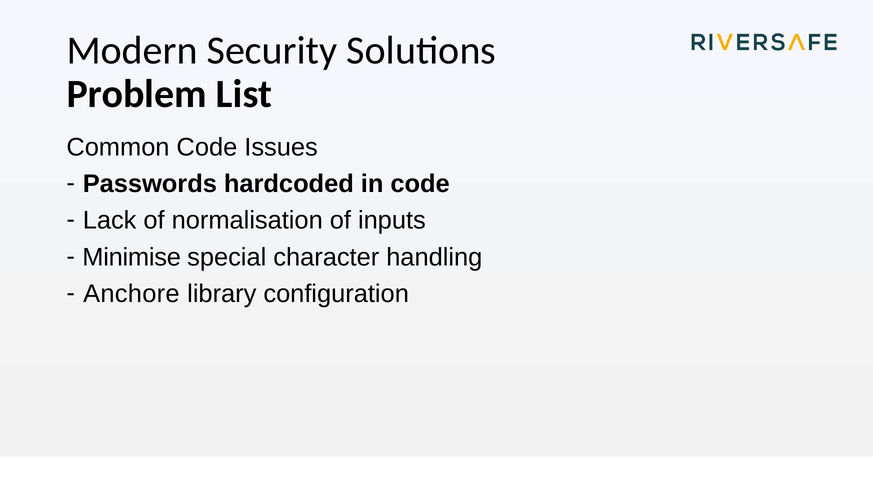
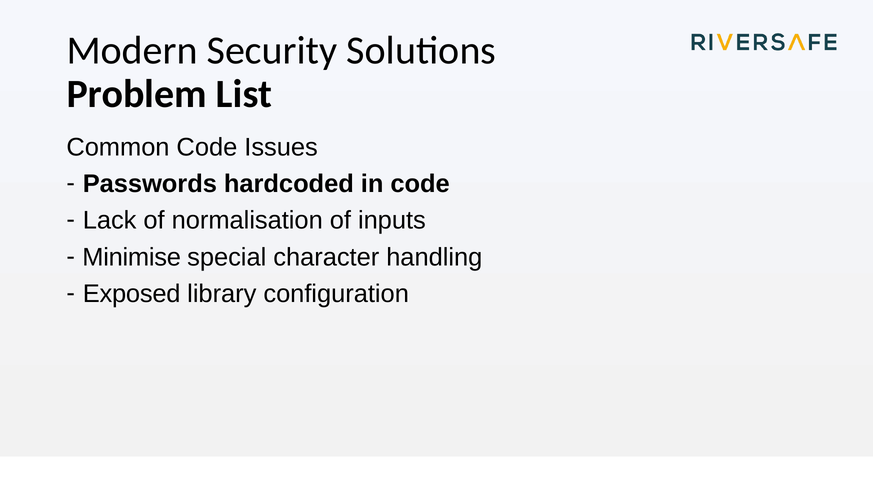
Anchore: Anchore -> Exposed
